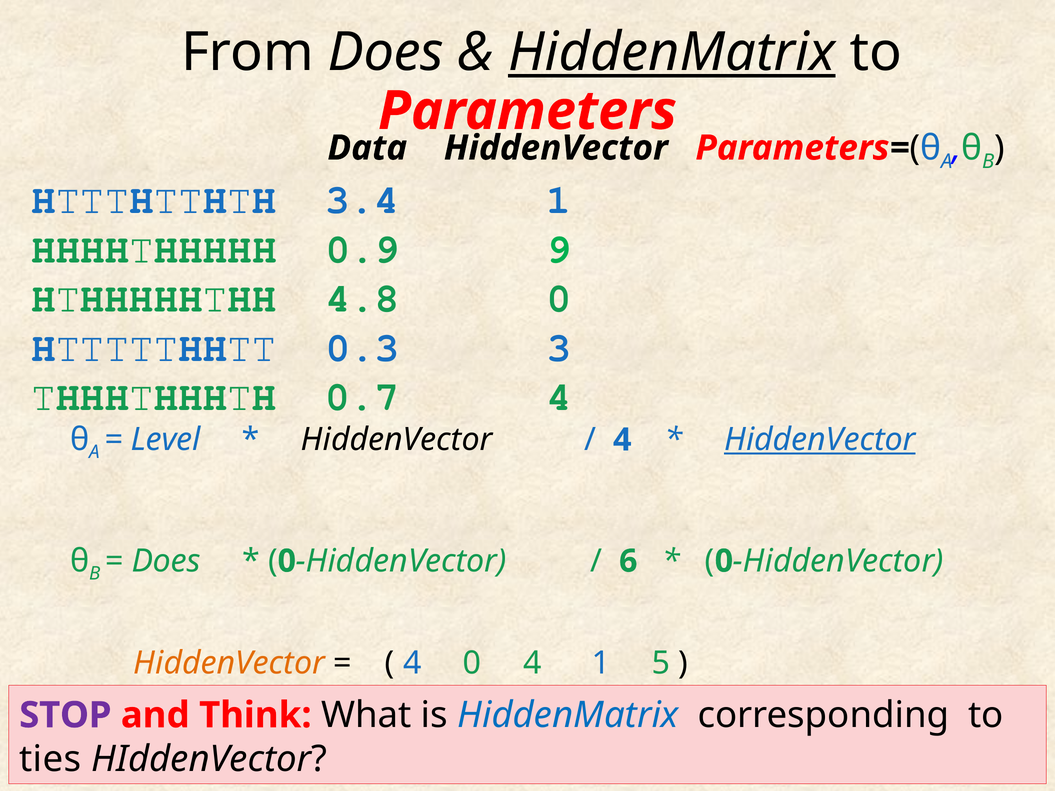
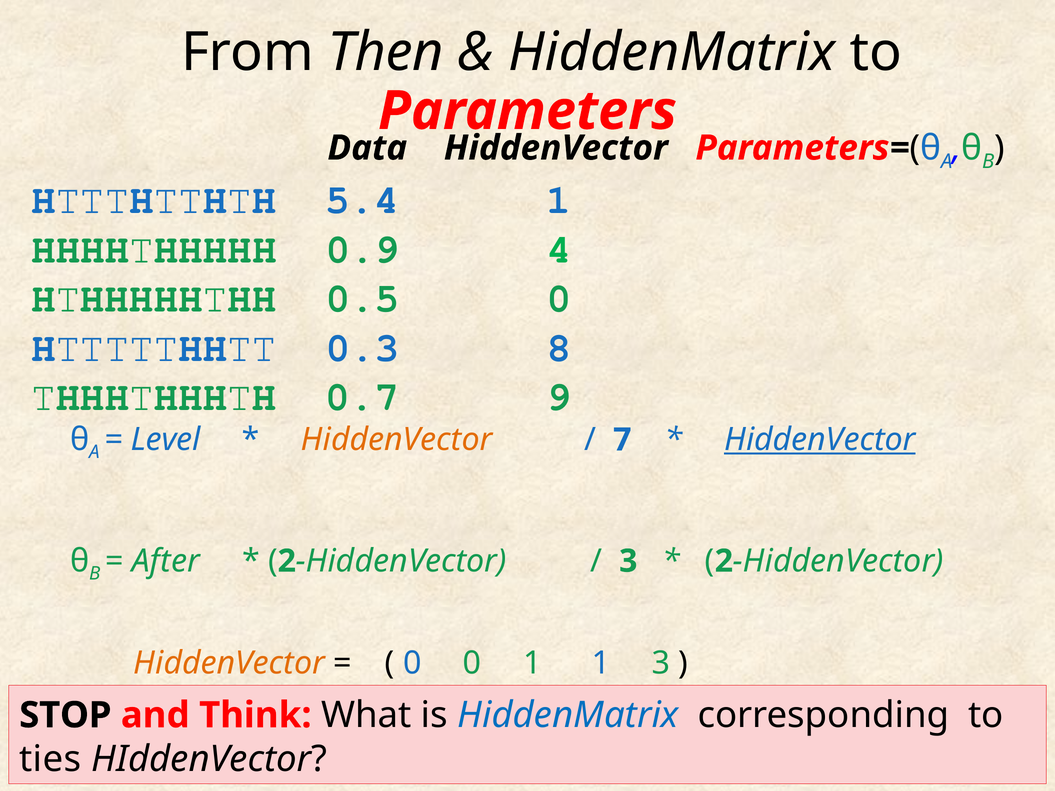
From Does: Does -> Then
HiddenMatrix at (672, 53) underline: present -> none
3.4: 3.4 -> 5.4
9: 9 -> 4
4.8: 4.8 -> 0.5
3: 3 -> 8
0.7 4: 4 -> 9
HiddenVector at (397, 440) colour: black -> orange
4 at (622, 440): 4 -> 7
Does at (166, 561): Does -> After
0 at (287, 561): 0 -> 2
6 at (628, 561): 6 -> 3
0 at (724, 561): 0 -> 2
4 at (412, 663): 4 -> 0
0 4: 4 -> 1
1 5: 5 -> 3
STOP colour: purple -> black
